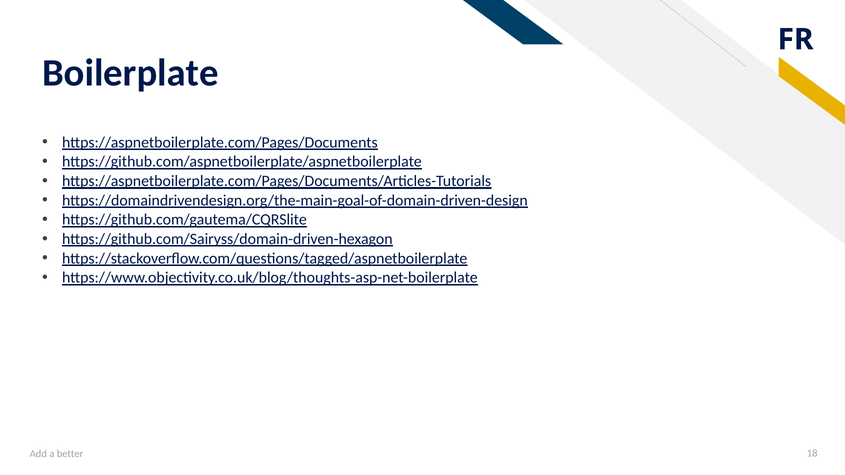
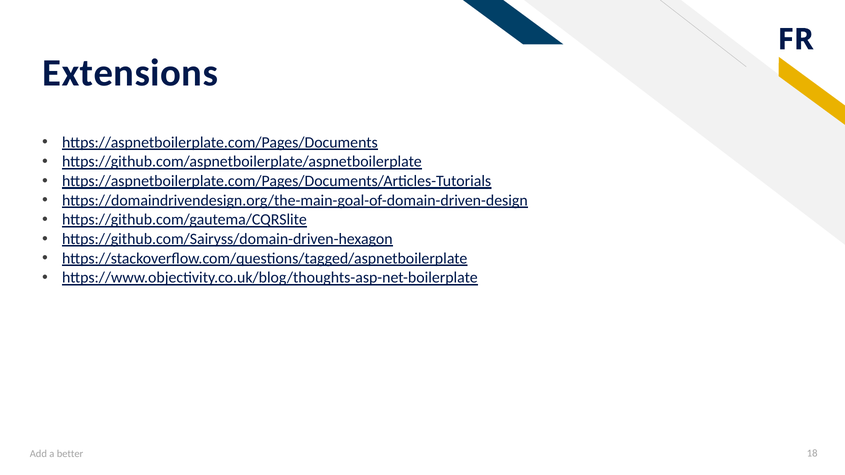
Boilerplate: Boilerplate -> Extensions
